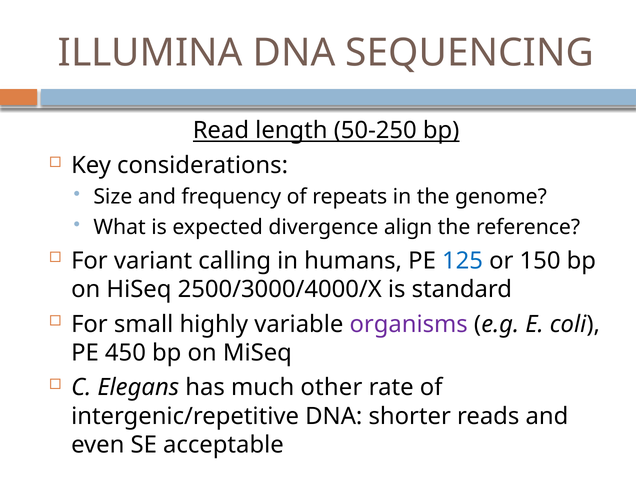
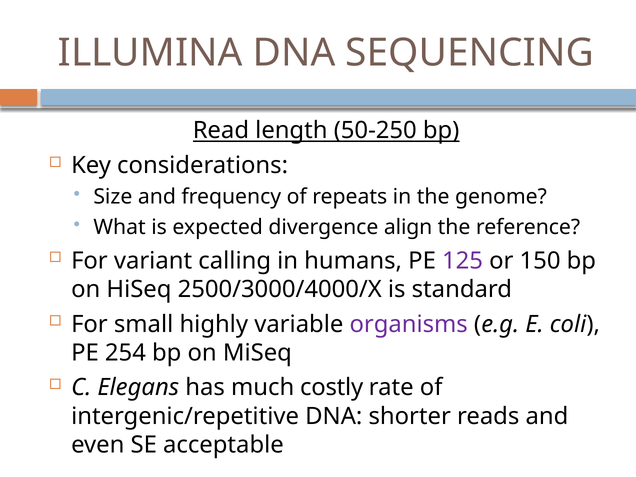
125 colour: blue -> purple
450: 450 -> 254
other: other -> costly
